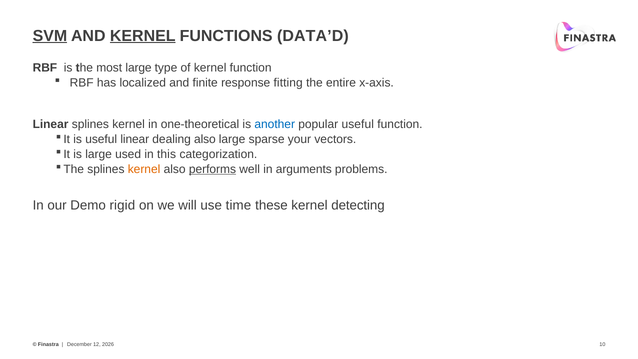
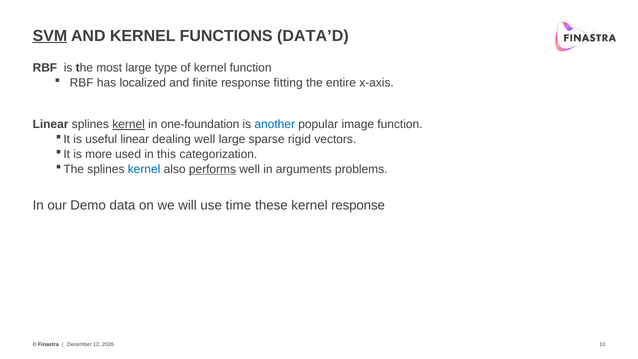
KERNEL at (143, 36) underline: present -> none
kernel at (129, 124) underline: none -> present
one-theoretical: one-theoretical -> one-foundation
popular useful: useful -> image
dealing also: also -> well
your: your -> rigid
is large: large -> more
kernel at (144, 169) colour: orange -> blue
rigid: rigid -> data
kernel detecting: detecting -> response
